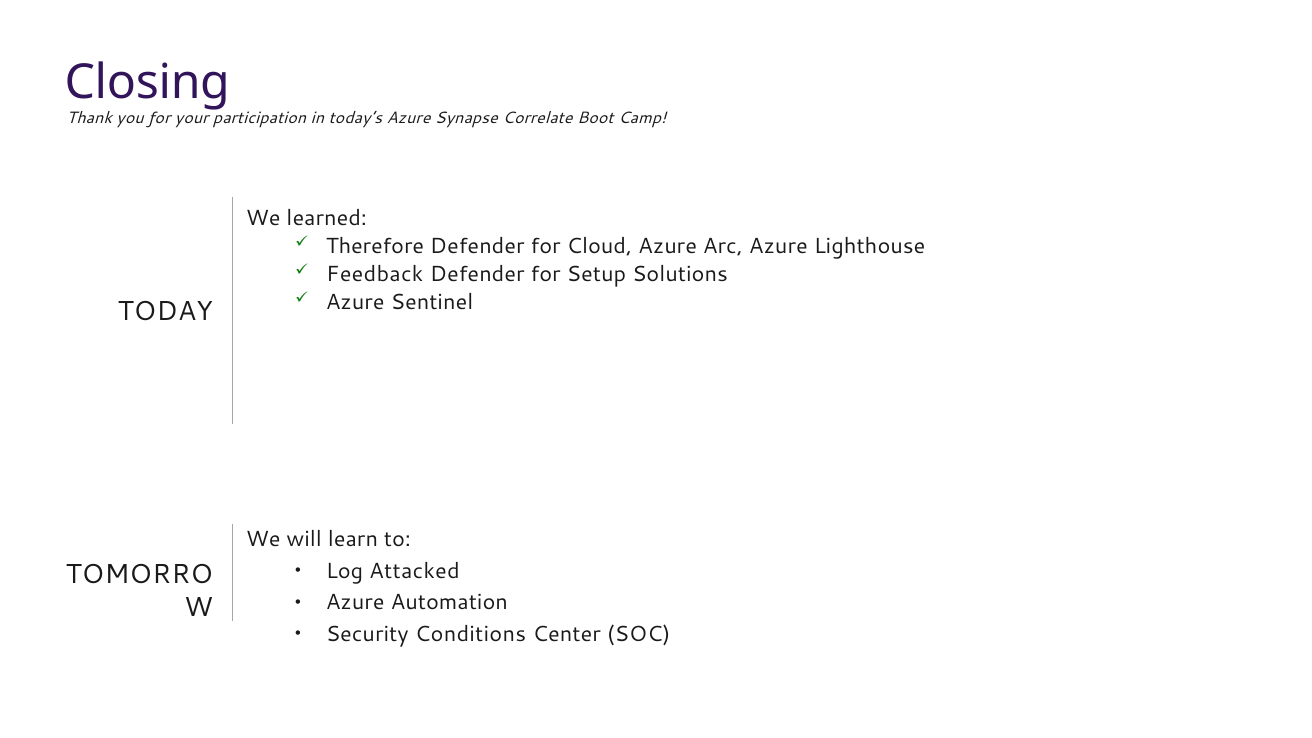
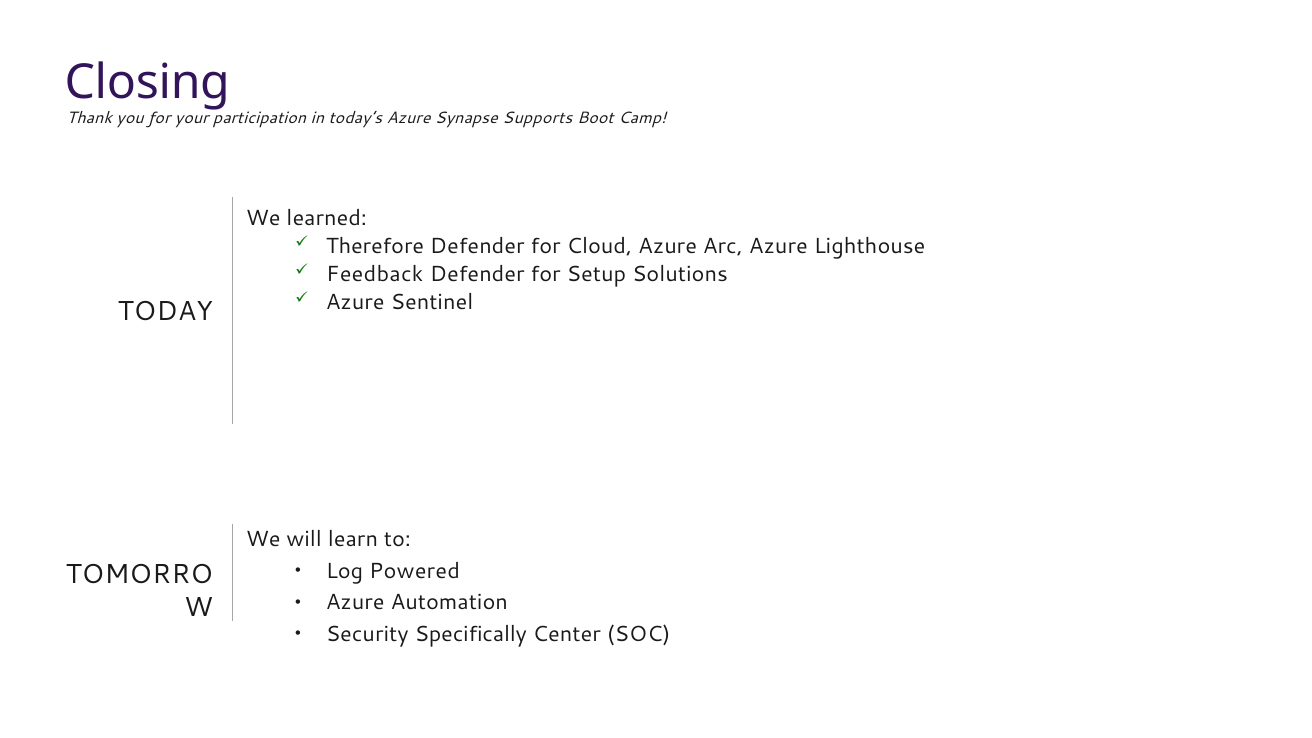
Correlate: Correlate -> Supports
Attacked: Attacked -> Powered
Conditions: Conditions -> Specifically
